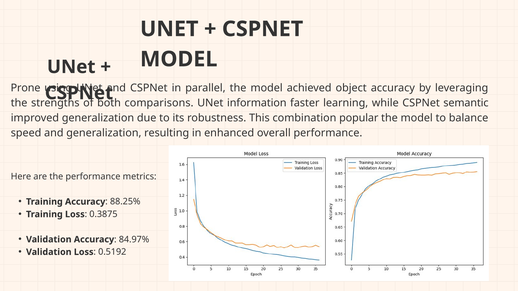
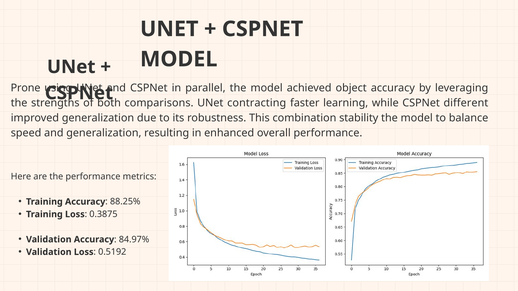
information: information -> contracting
semantic: semantic -> different
popular: popular -> stability
